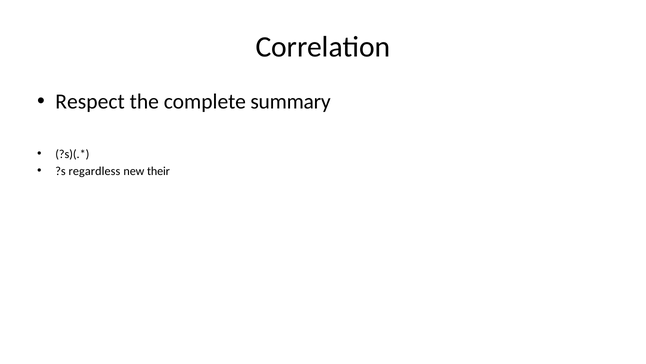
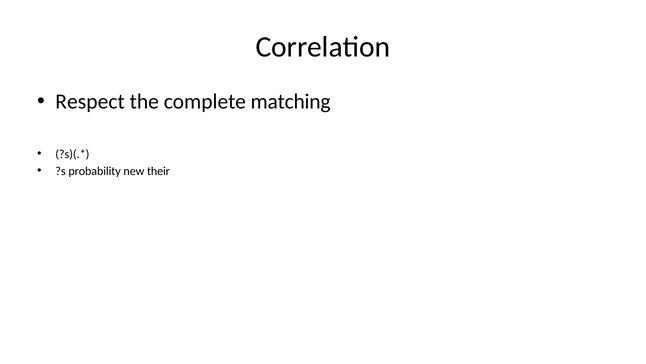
summary: summary -> matching
regardless: regardless -> probability
